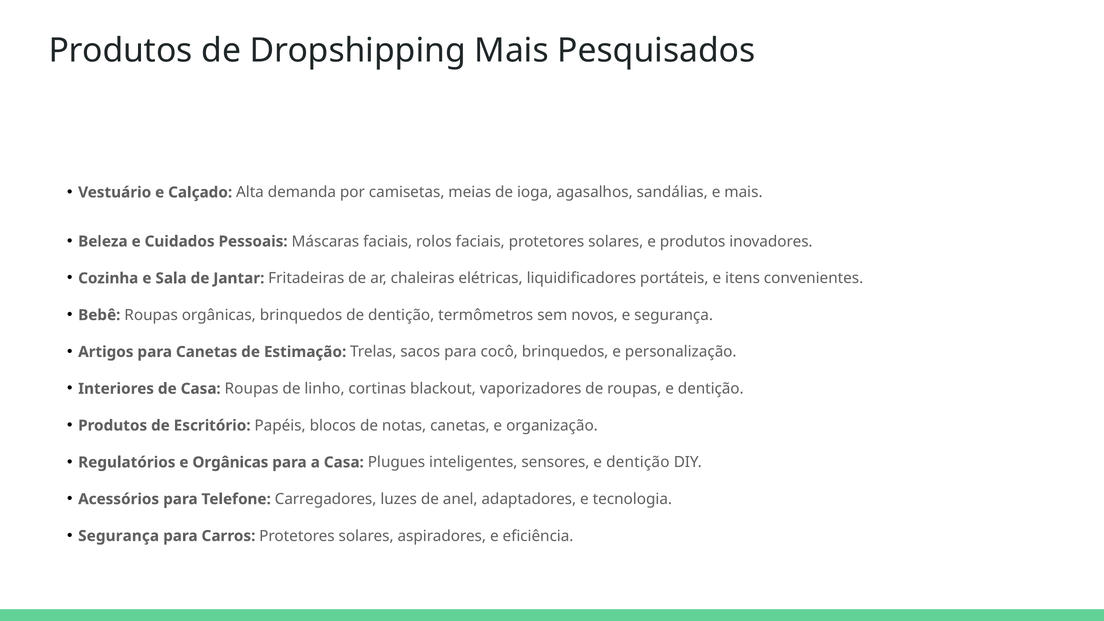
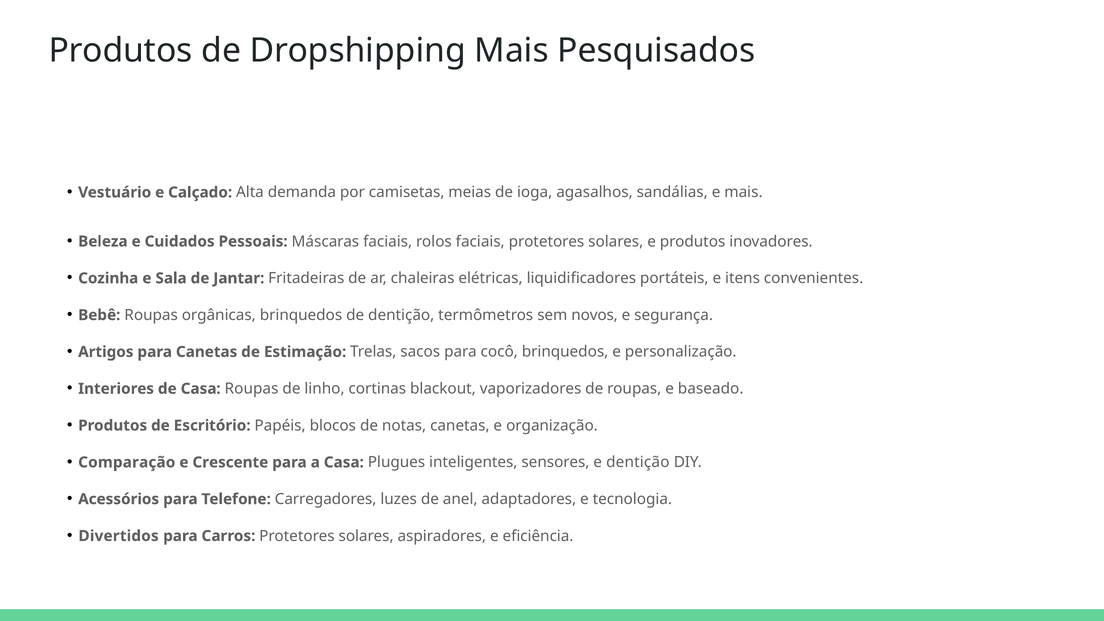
roupas e dentição: dentição -> baseado
Regulatórios: Regulatórios -> Comparação
e Orgânicas: Orgânicas -> Crescente
Segurança at (119, 536): Segurança -> Divertidos
